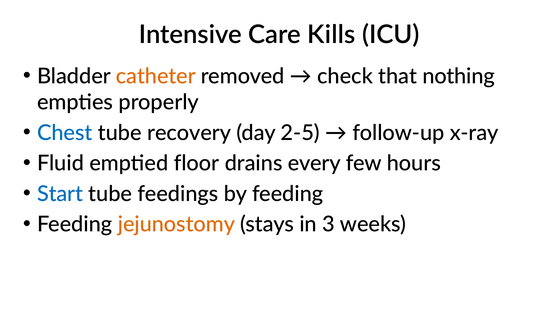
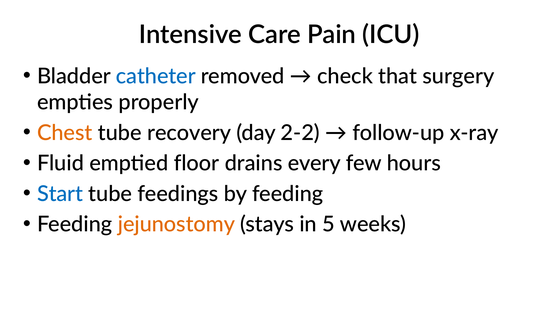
Kills: Kills -> Pain
catheter colour: orange -> blue
nothing: nothing -> surgery
Chest colour: blue -> orange
2-5: 2-5 -> 2-2
3: 3 -> 5
